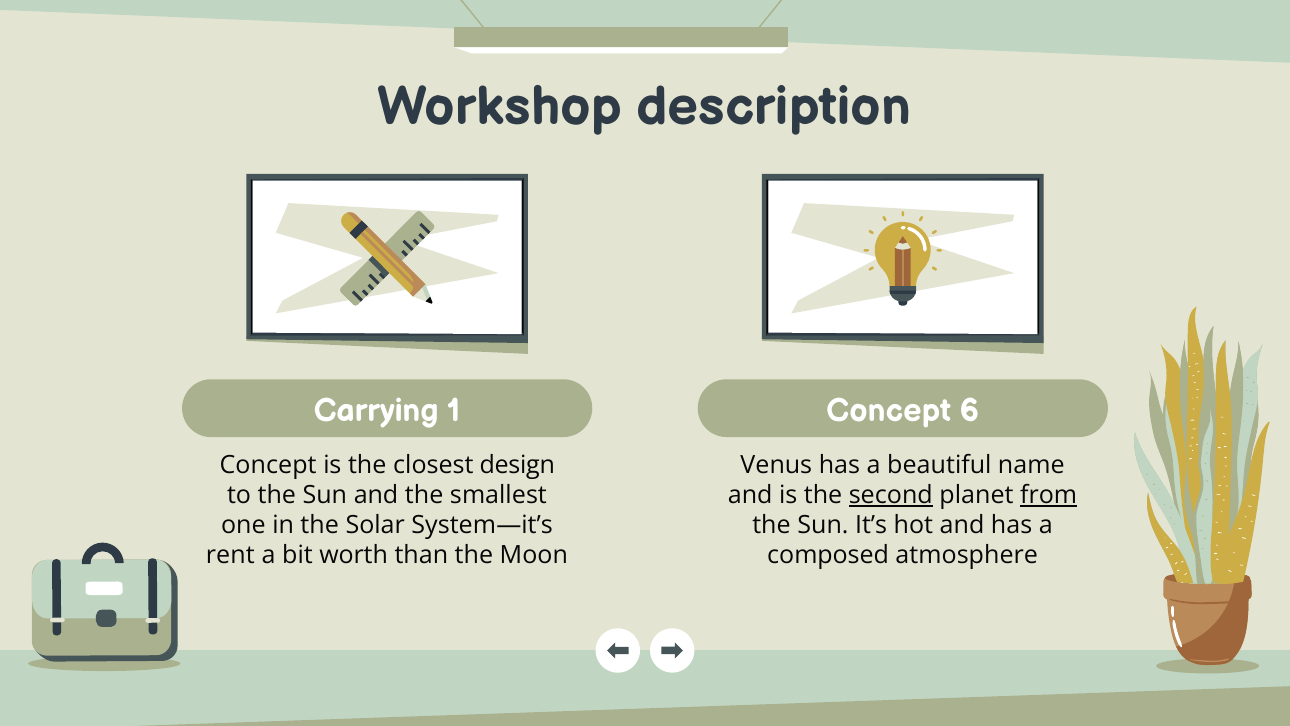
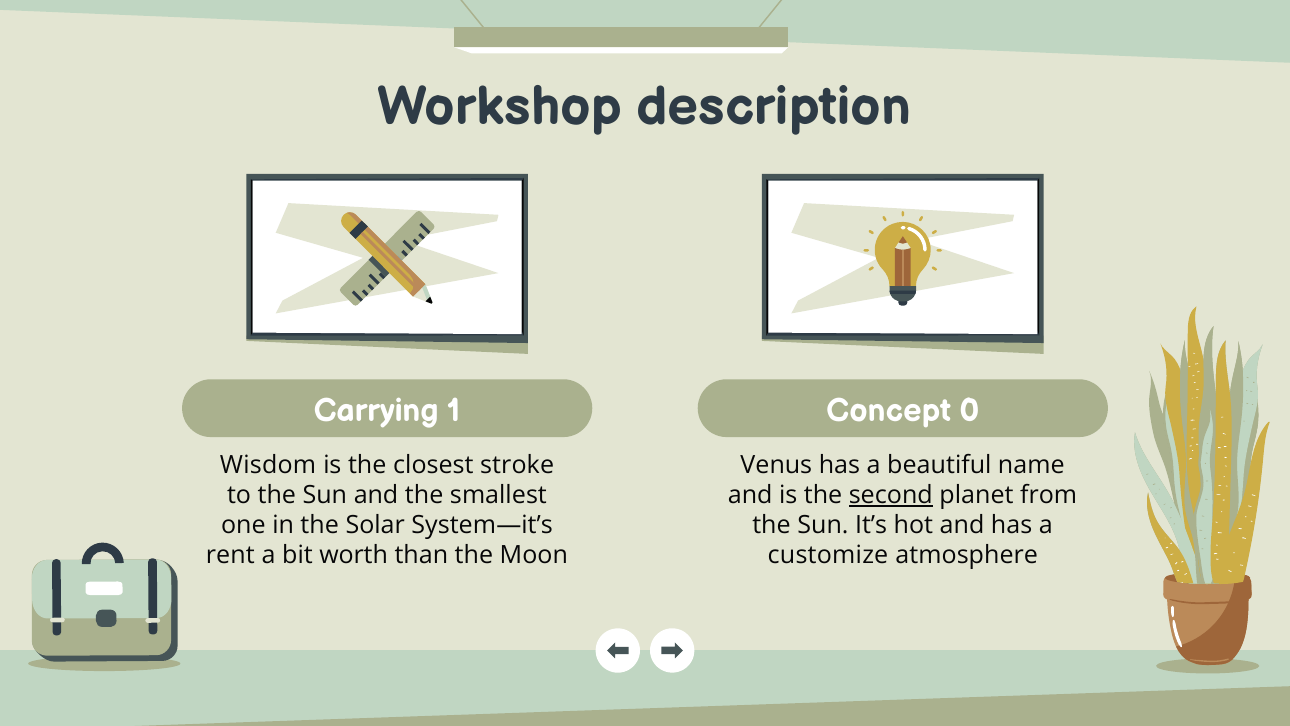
6: 6 -> 0
Concept at (268, 465): Concept -> Wisdom
design: design -> stroke
from underline: present -> none
composed: composed -> customize
